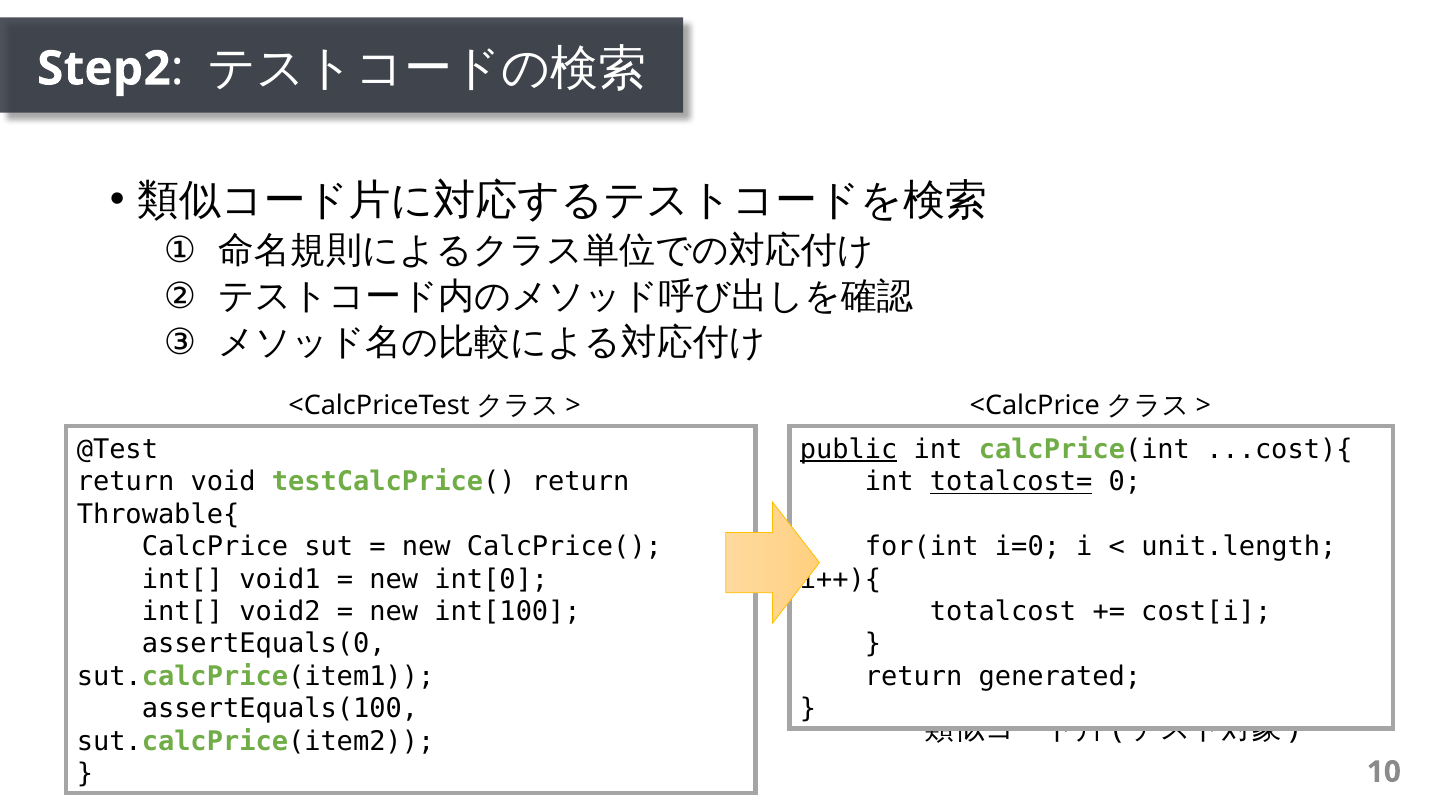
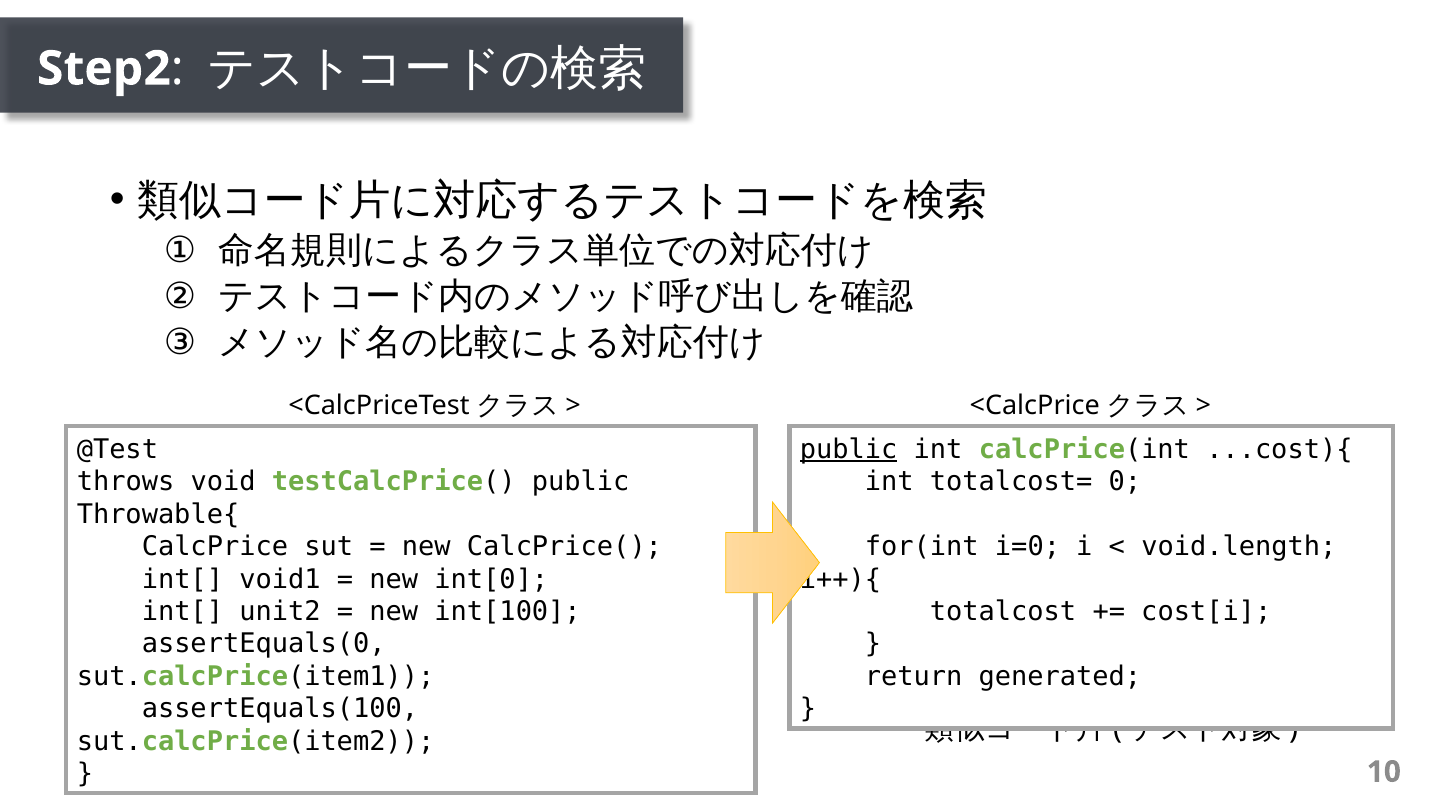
return at (126, 482): return -> throws
testCalcPrice( return: return -> public
totalcost= underline: present -> none
unit.length: unit.length -> void.length
void2: void2 -> unit2
